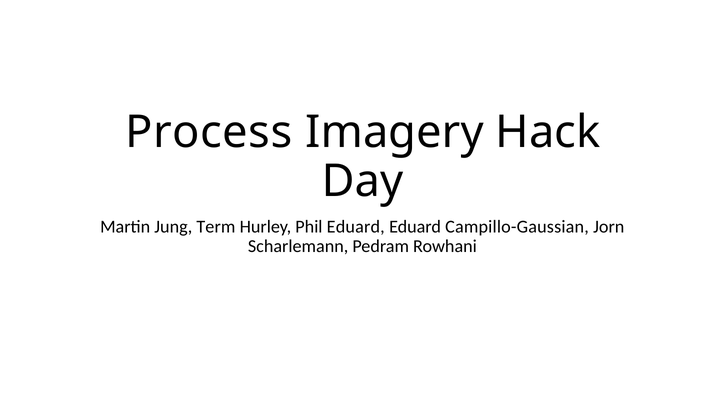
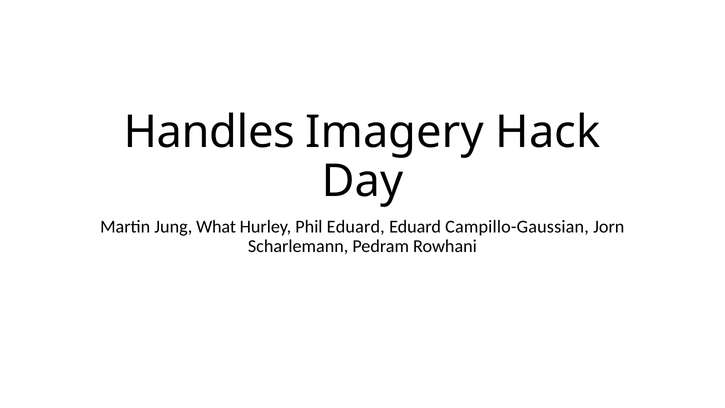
Process: Process -> Handles
Term: Term -> What
